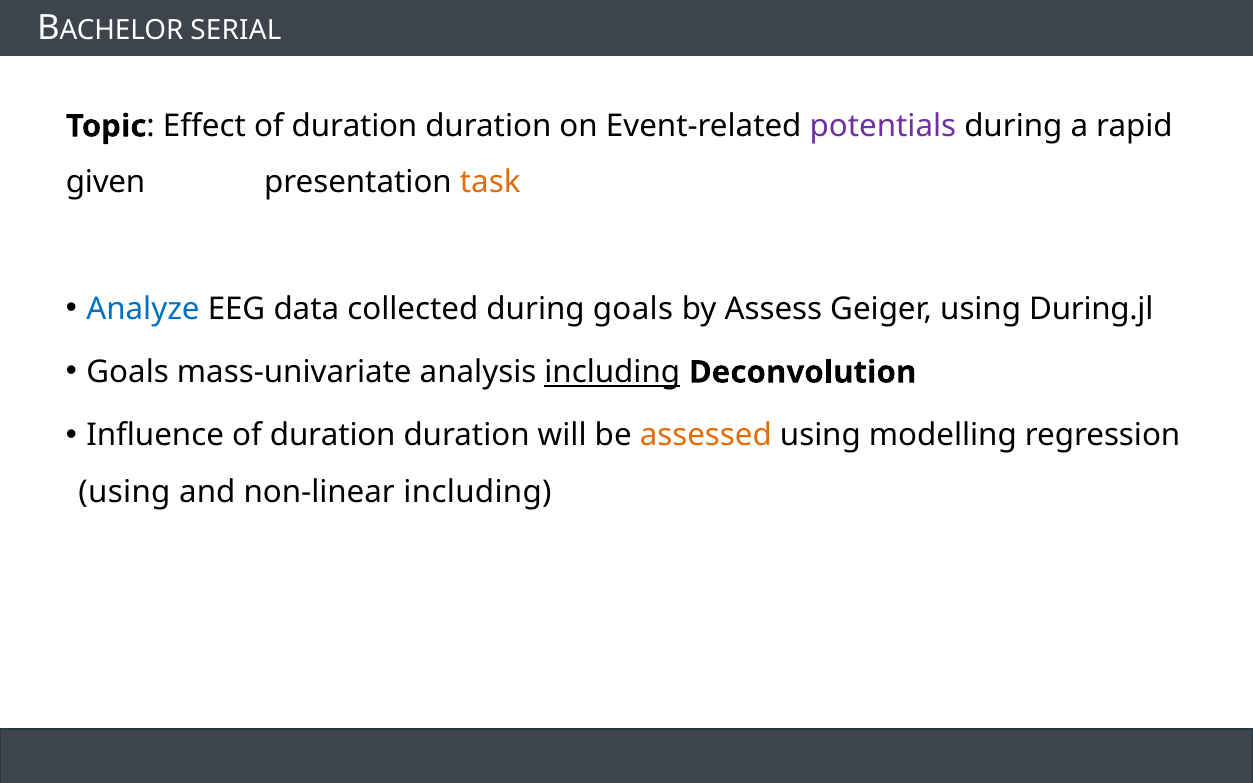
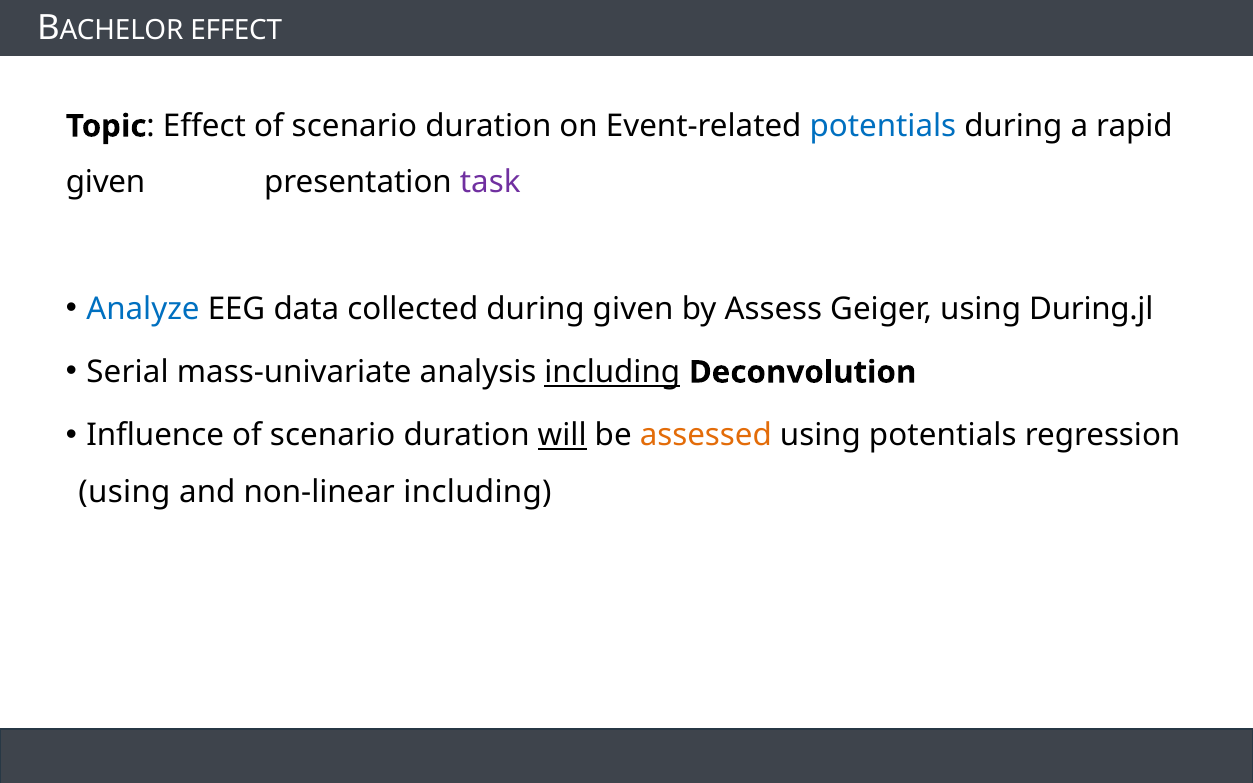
SERIAL at (236, 31): SERIAL -> EFFECT
Effect of duration: duration -> scenario
potentials at (883, 126) colour: purple -> blue
task colour: orange -> purple
during goals: goals -> given
Goals at (128, 372): Goals -> Serial
Influence of duration: duration -> scenario
will underline: none -> present
using modelling: modelling -> potentials
